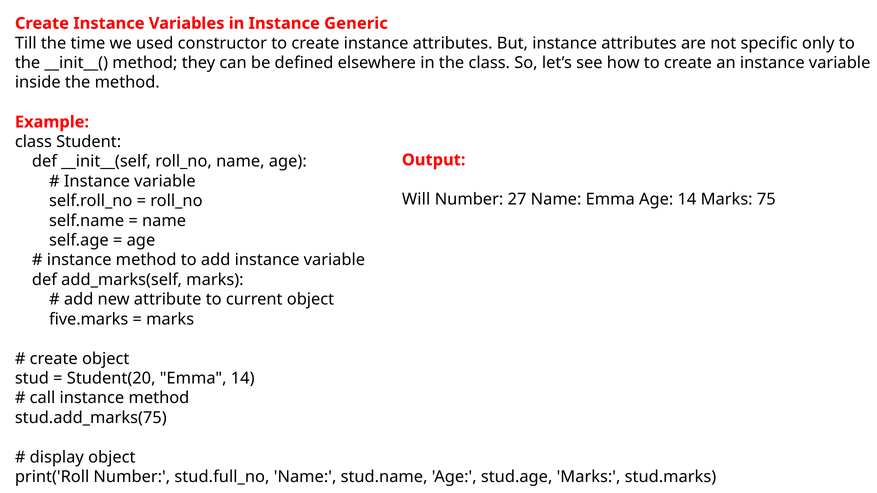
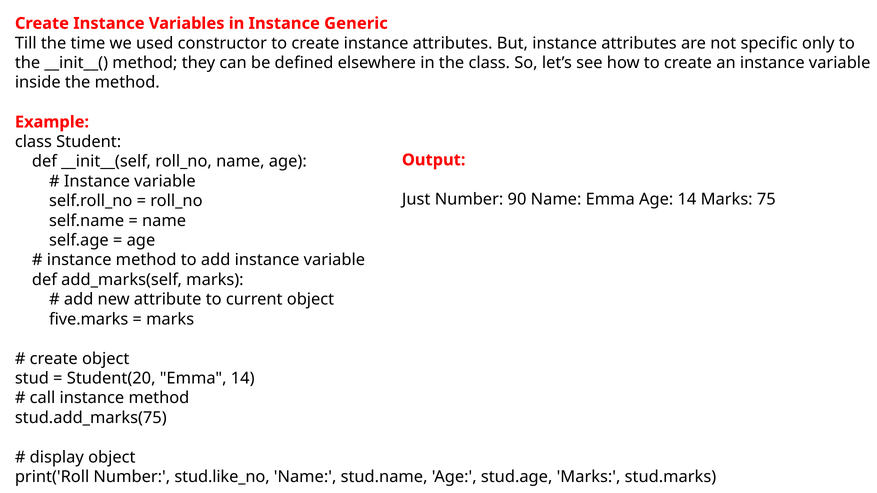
Will: Will -> Just
27: 27 -> 90
stud.full_no: stud.full_no -> stud.like_no
